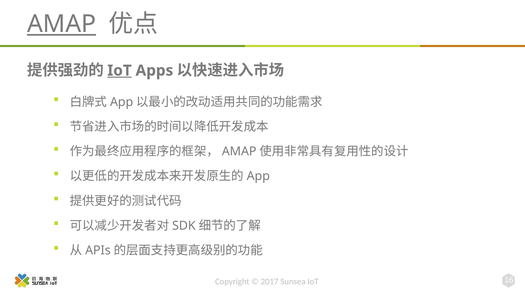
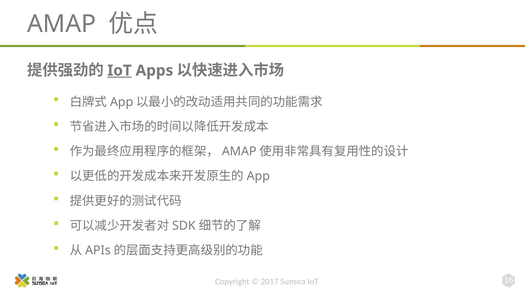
AMAP underline: present -> none
